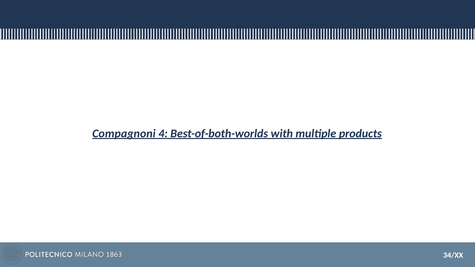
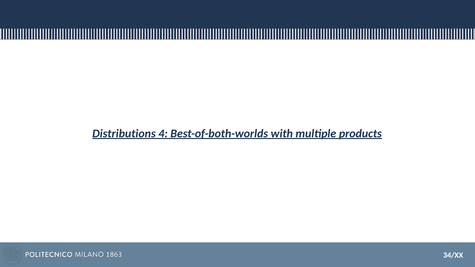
Compagnoni: Compagnoni -> Distributions
